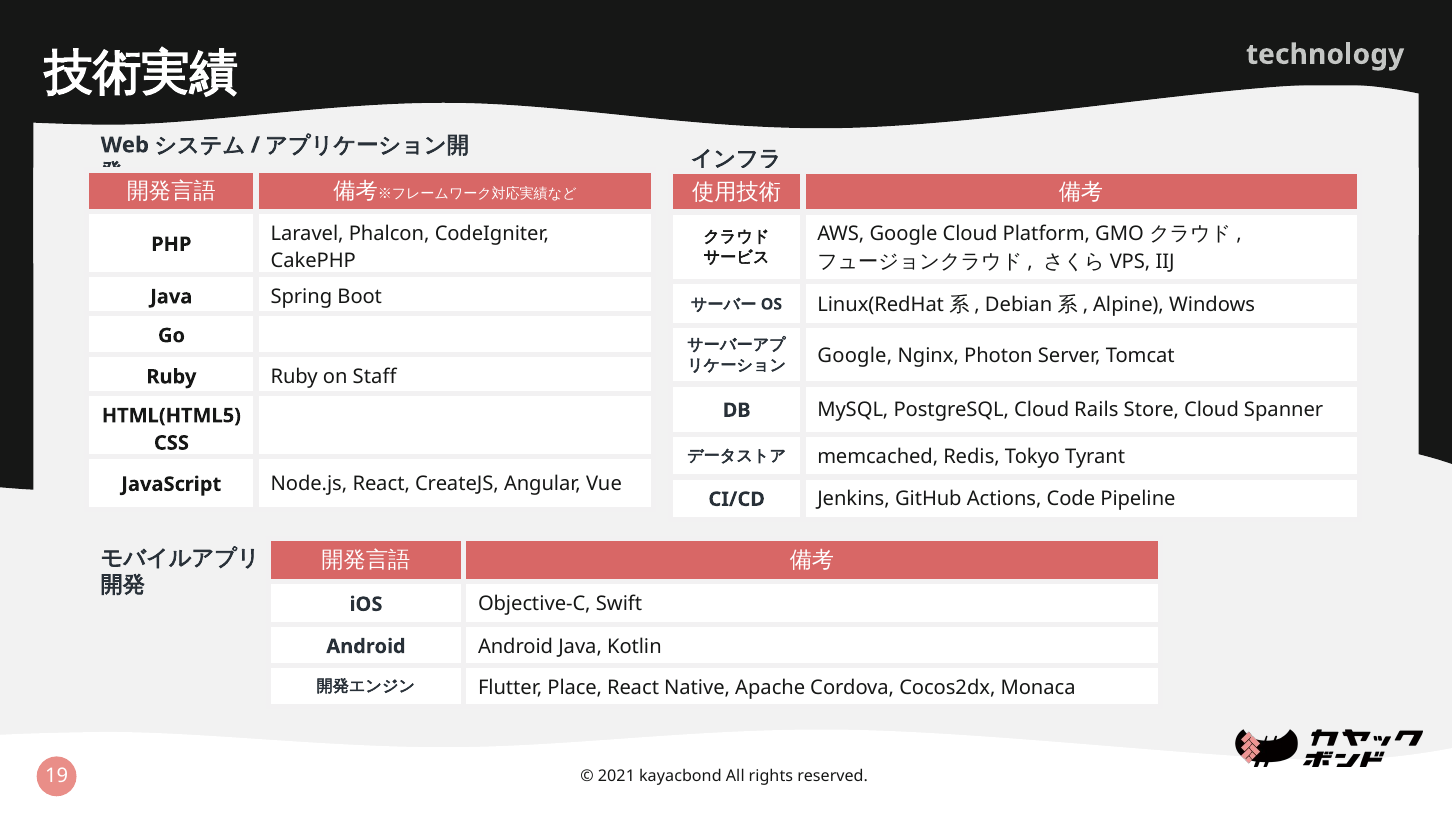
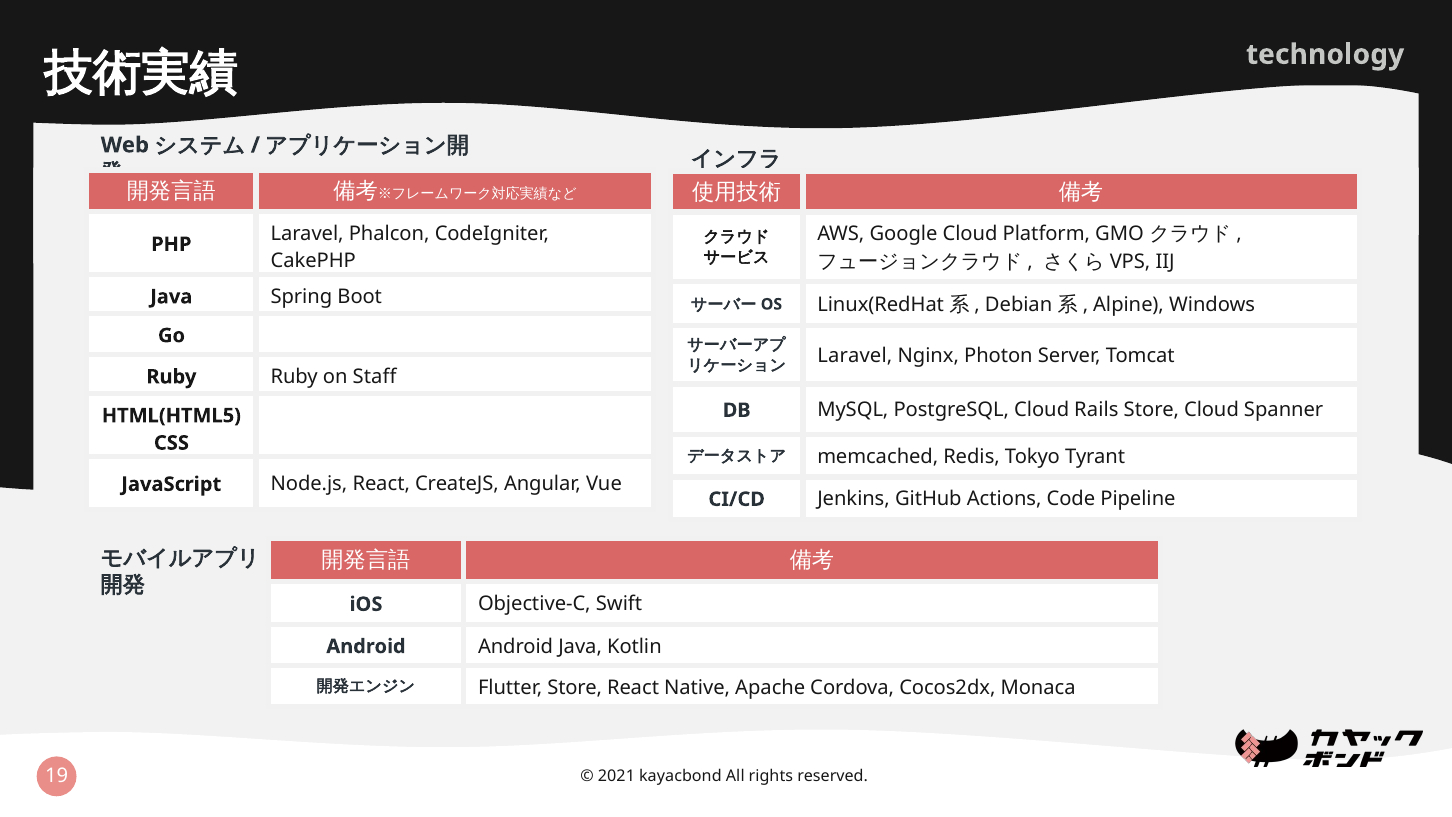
Google at (855, 356): Google -> Laravel
Flutter Place: Place -> Store
